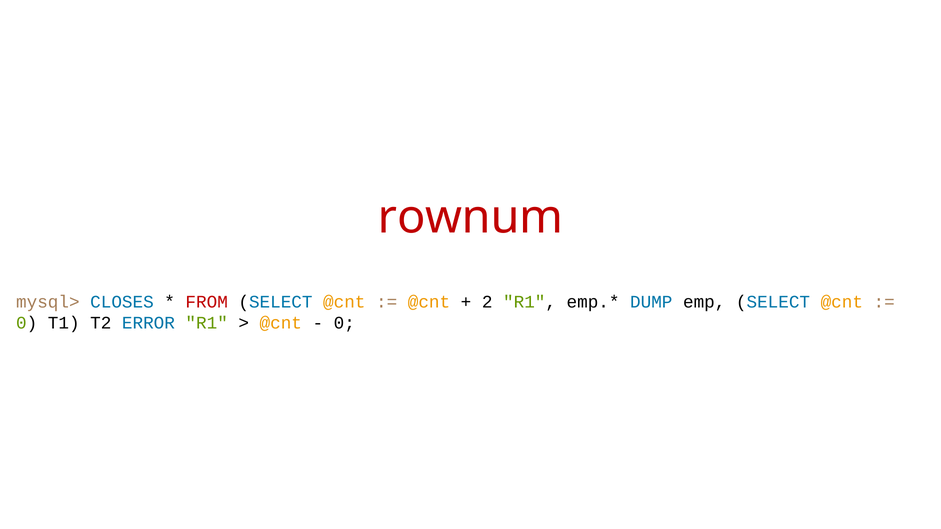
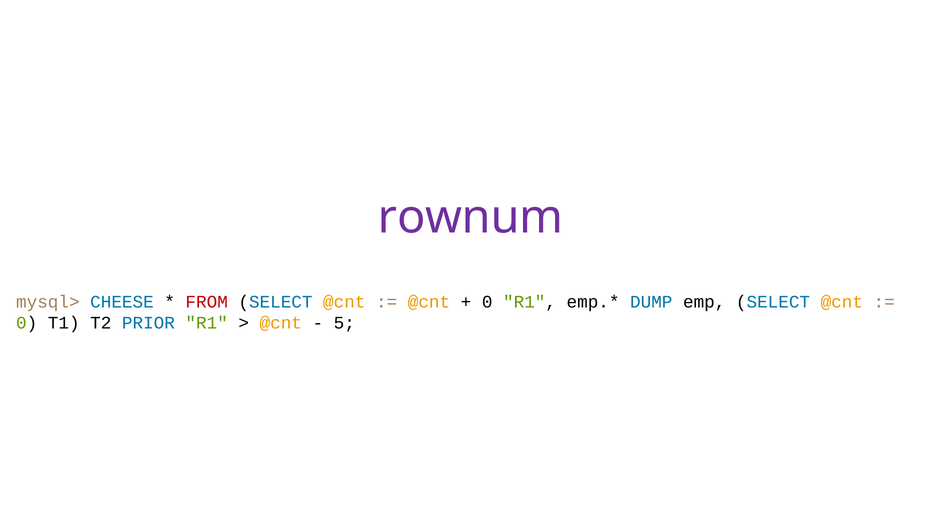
rownum colour: red -> purple
CLOSES: CLOSES -> CHEESE
2 at (487, 302): 2 -> 0
ERROR: ERROR -> PRIOR
0 at (344, 323): 0 -> 5
